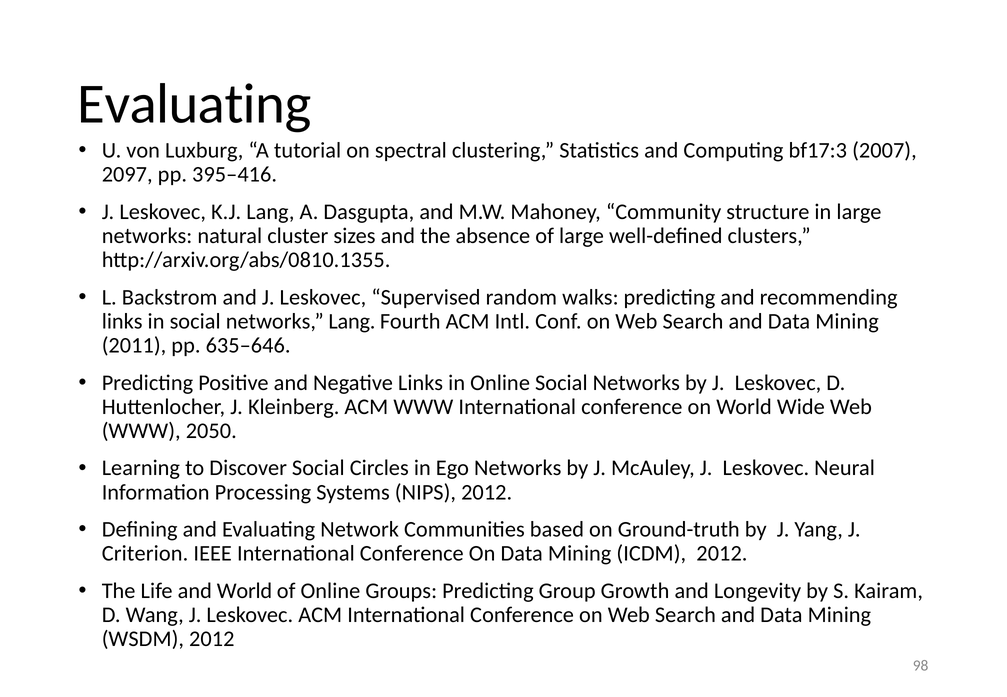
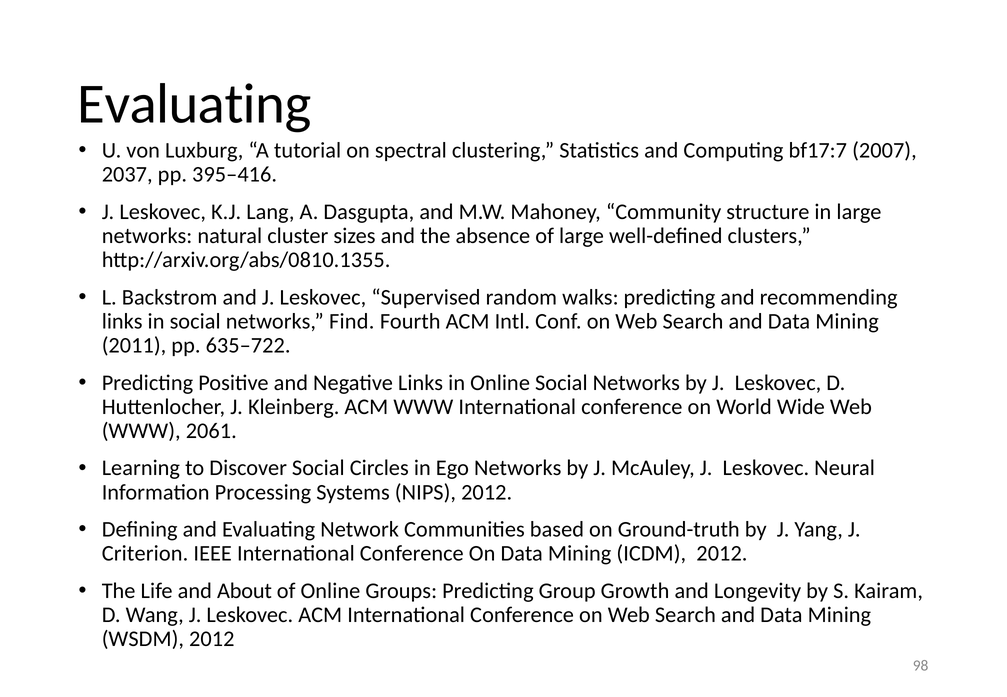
bf17:3: bf17:3 -> bf17:7
2097: 2097 -> 2037
networks Lang: Lang -> Find
635–646: 635–646 -> 635–722
2050: 2050 -> 2061
and World: World -> About
